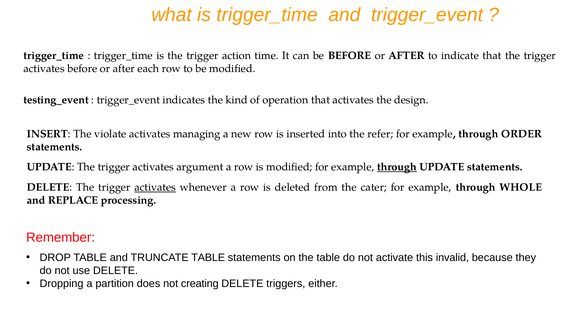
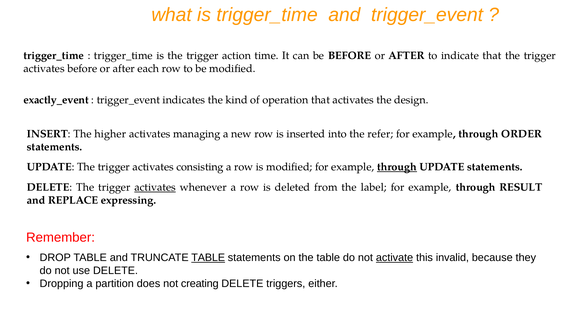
testing_event: testing_event -> exactly_event
violate: violate -> higher
argument: argument -> consisting
cater: cater -> label
WHOLE: WHOLE -> RESULT
processing: processing -> expressing
TABLE at (208, 258) underline: none -> present
activate underline: none -> present
